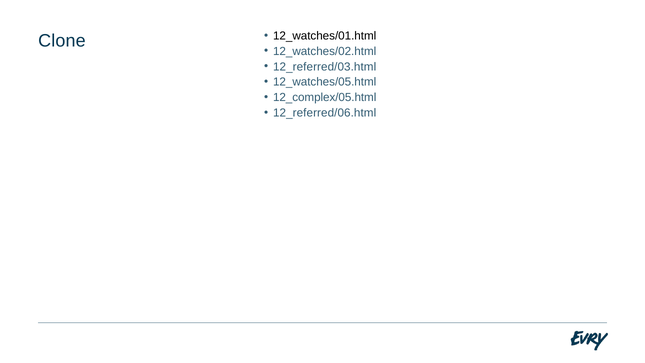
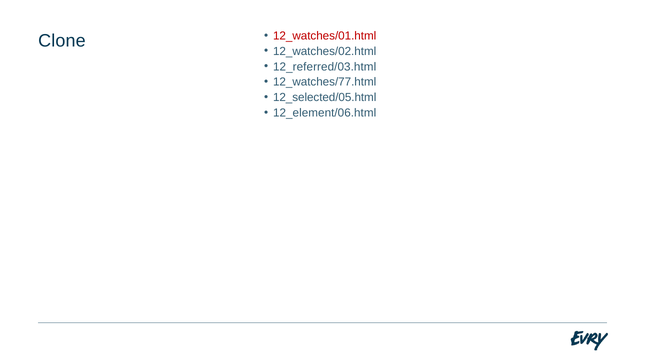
12_watches/01.html colour: black -> red
12_watches/05.html: 12_watches/05.html -> 12_watches/77.html
12_complex/05.html: 12_complex/05.html -> 12_selected/05.html
12_referred/06.html: 12_referred/06.html -> 12_element/06.html
